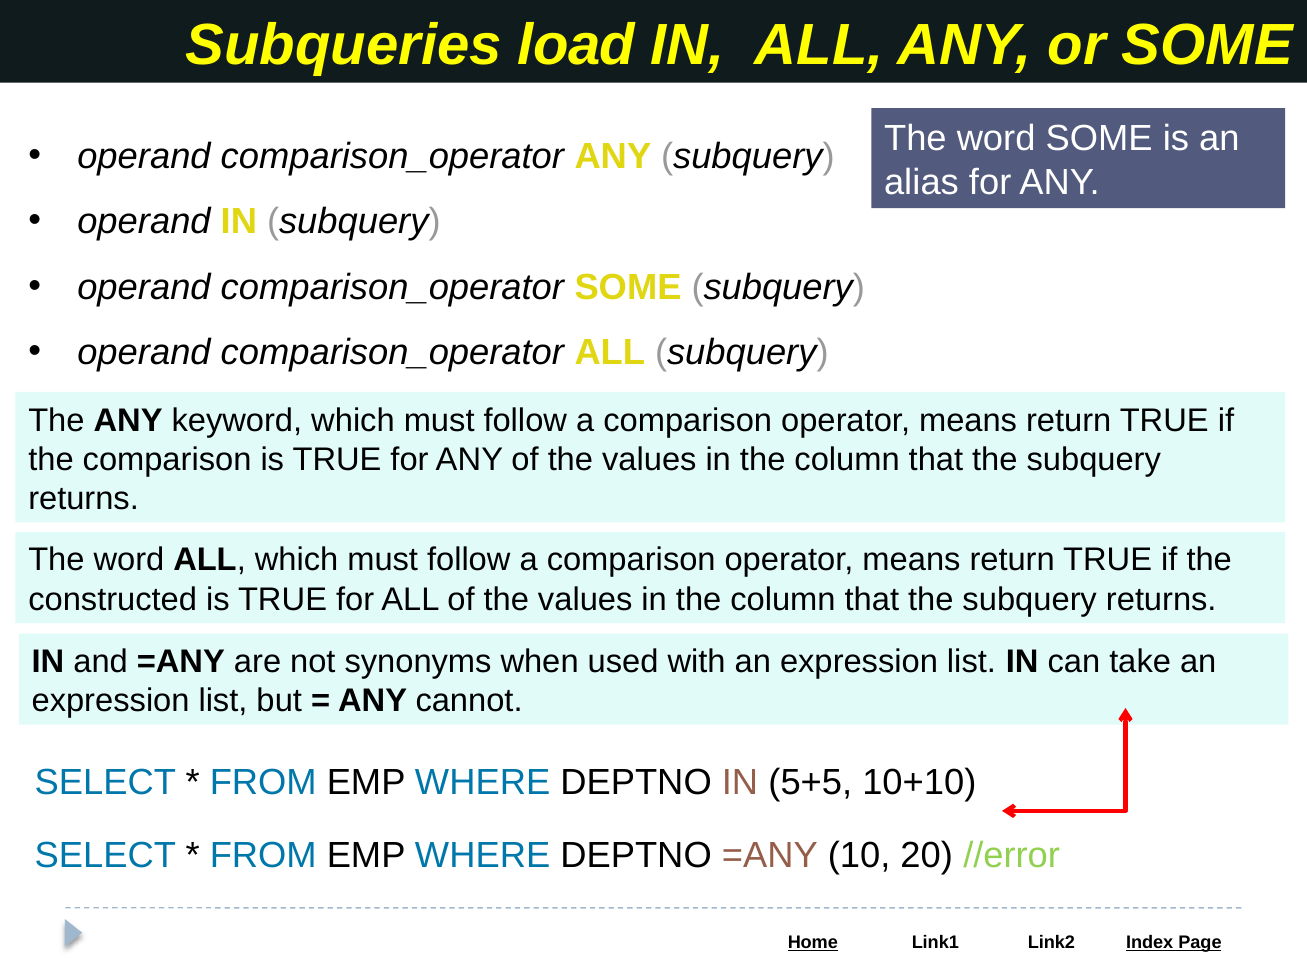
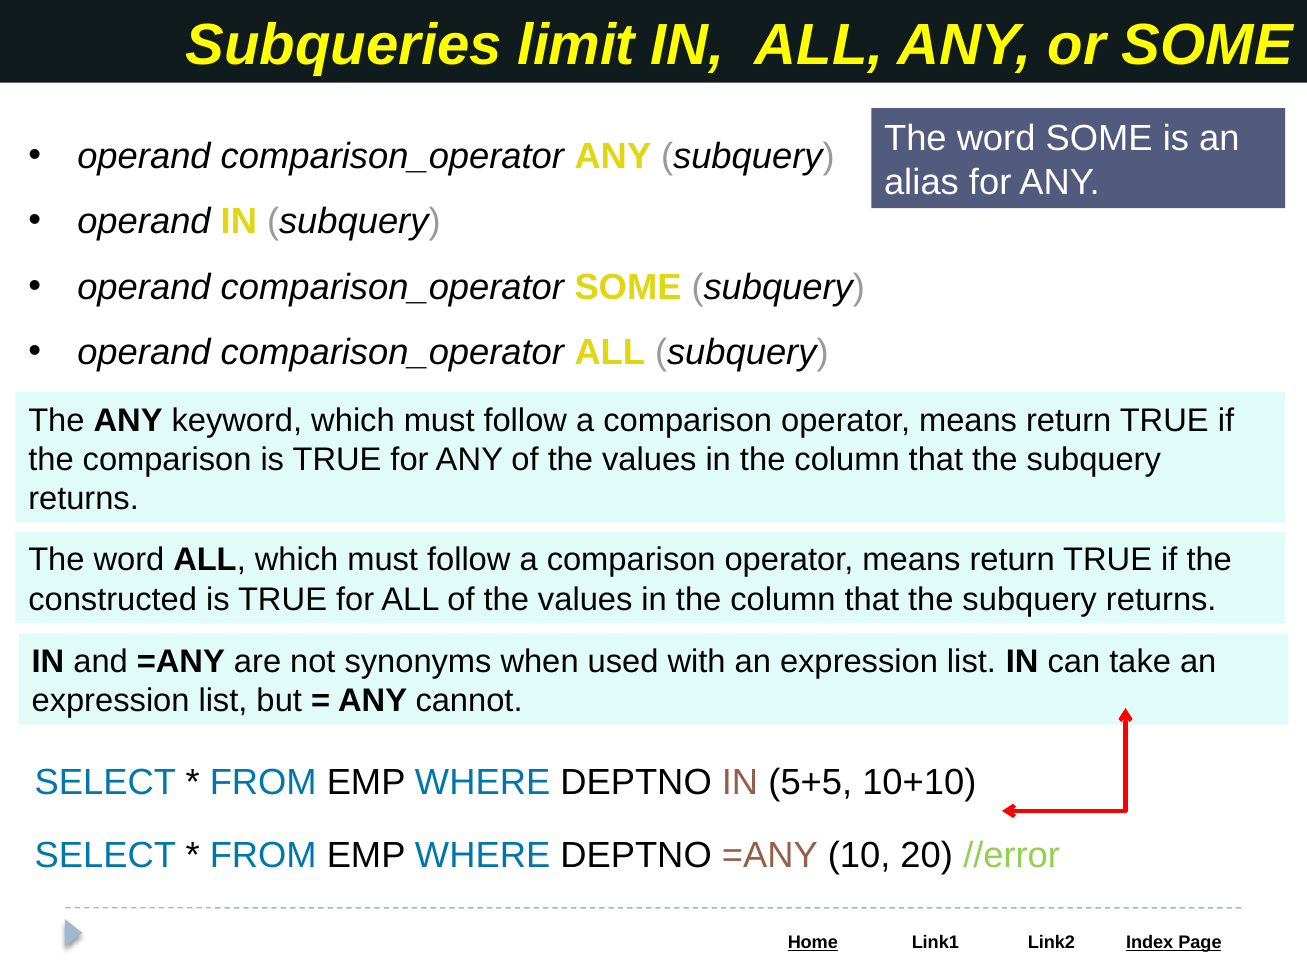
load: load -> limit
